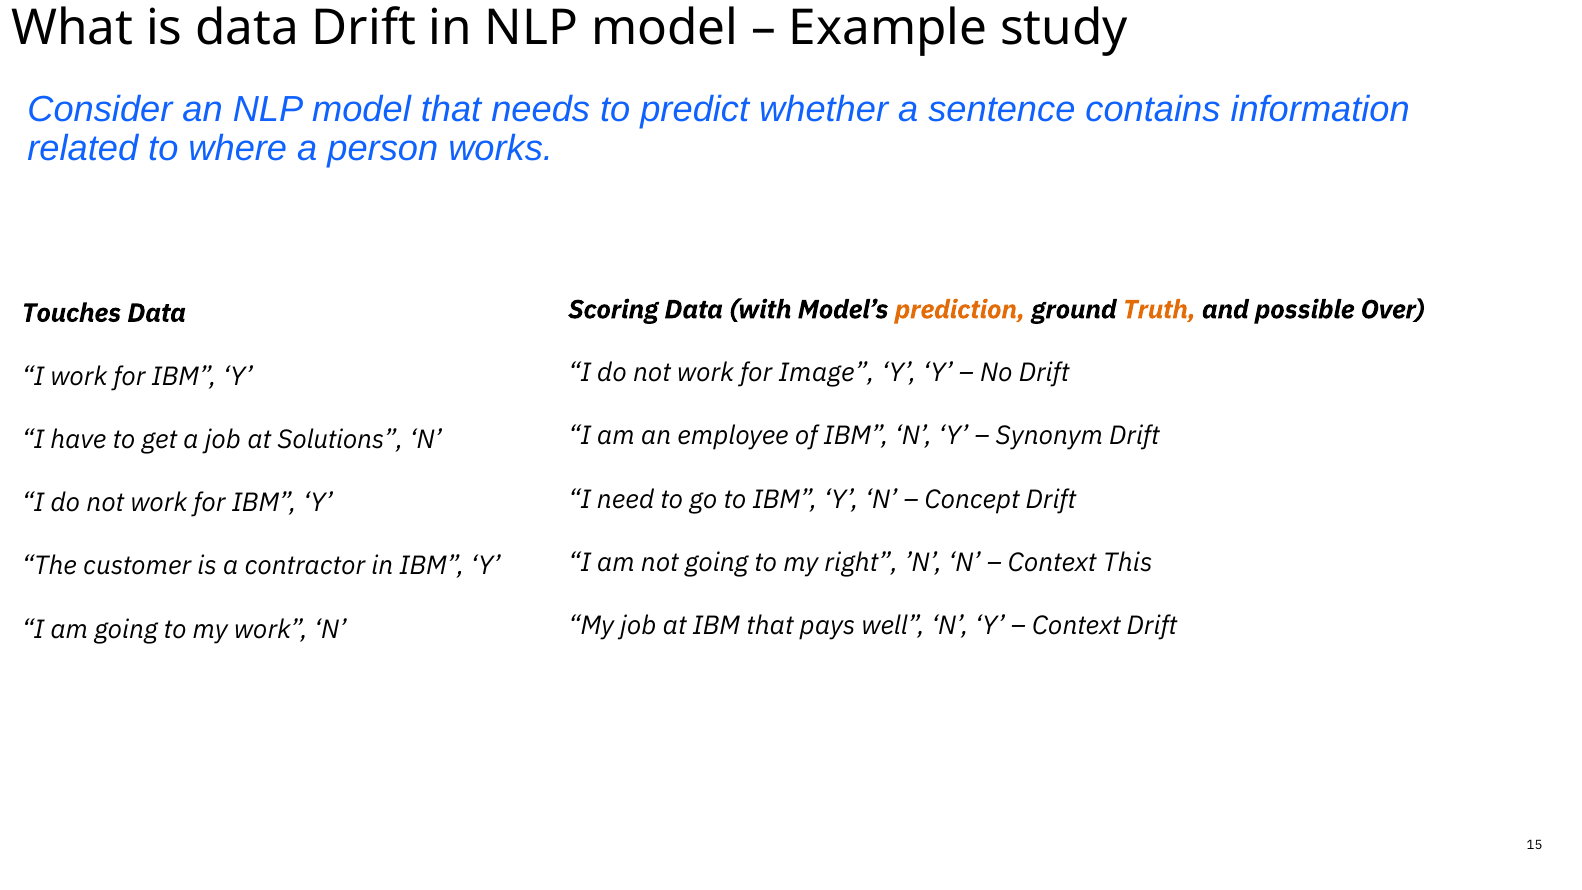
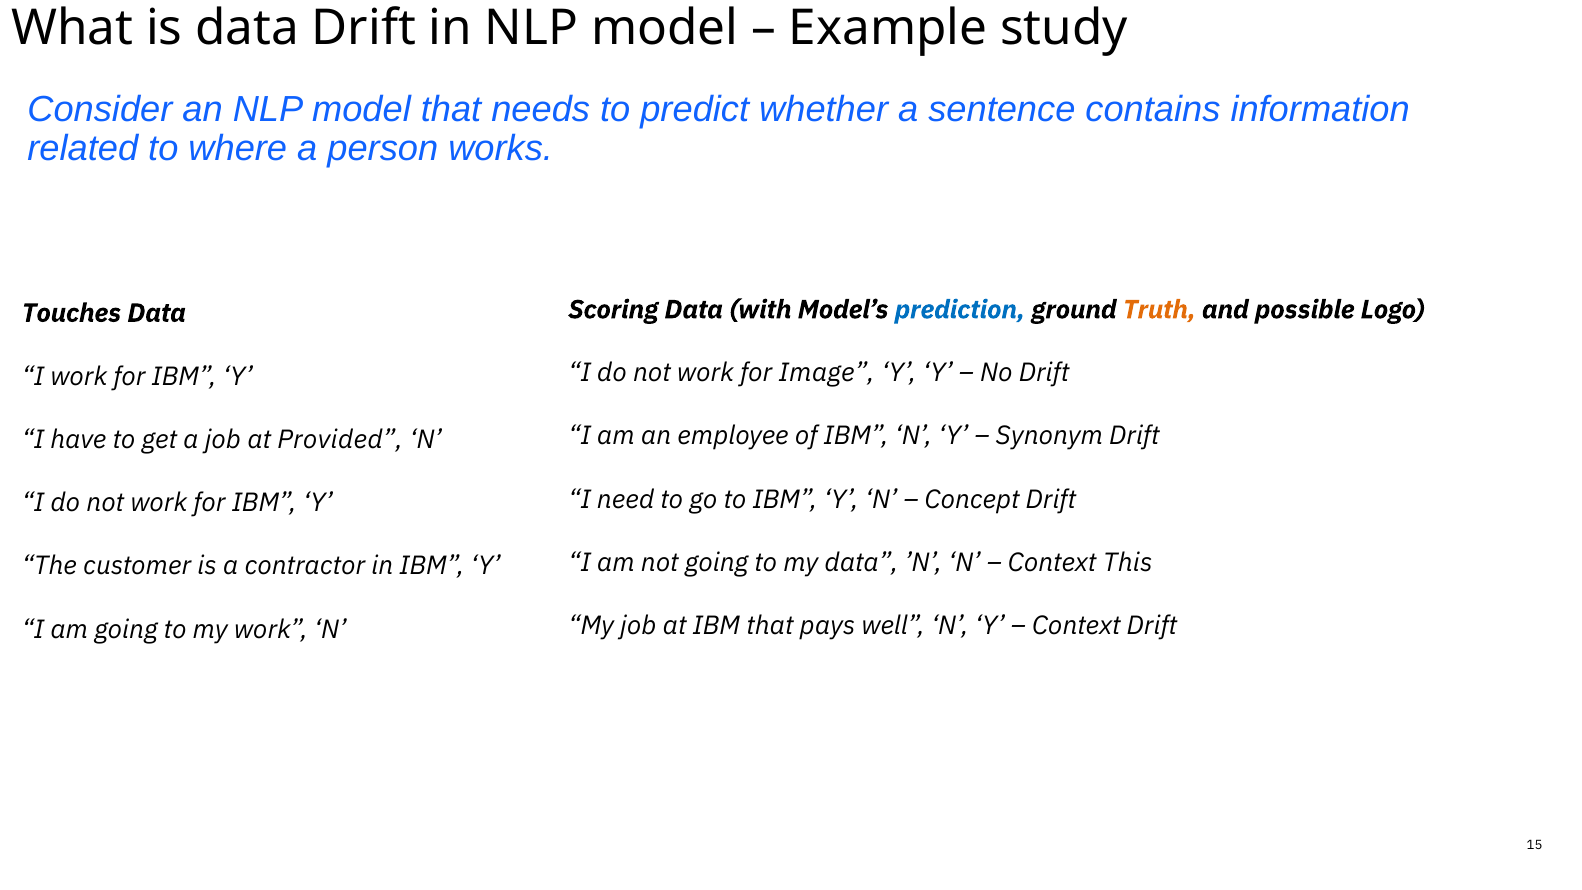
prediction colour: orange -> blue
Over: Over -> Logo
Solutions: Solutions -> Provided
my right: right -> data
